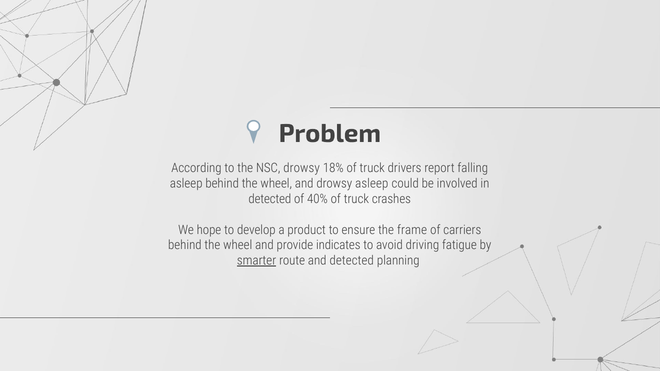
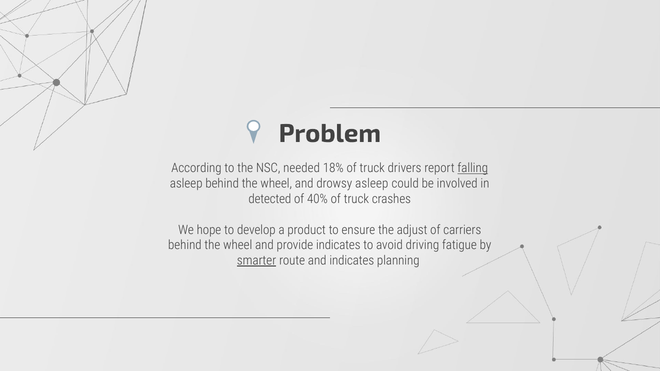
NSC drowsy: drowsy -> needed
falling underline: none -> present
frame: frame -> adjust
and detected: detected -> indicates
